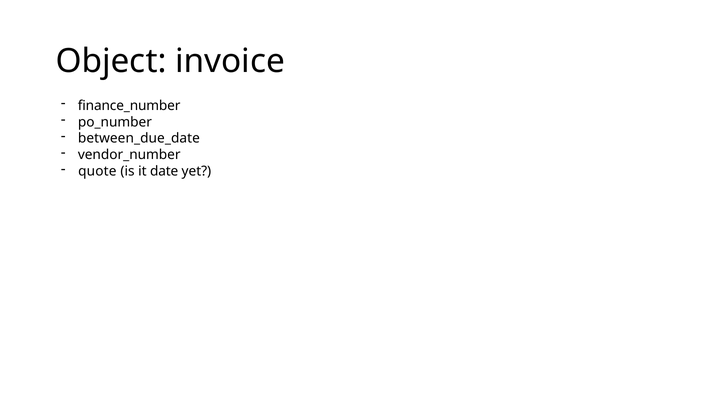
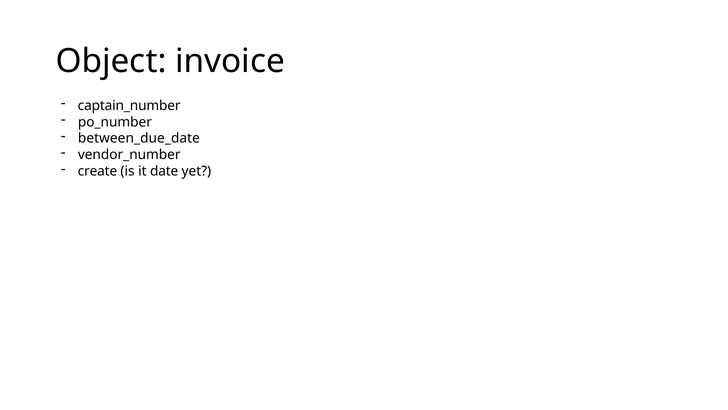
finance_number: finance_number -> captain_number
quote: quote -> create
